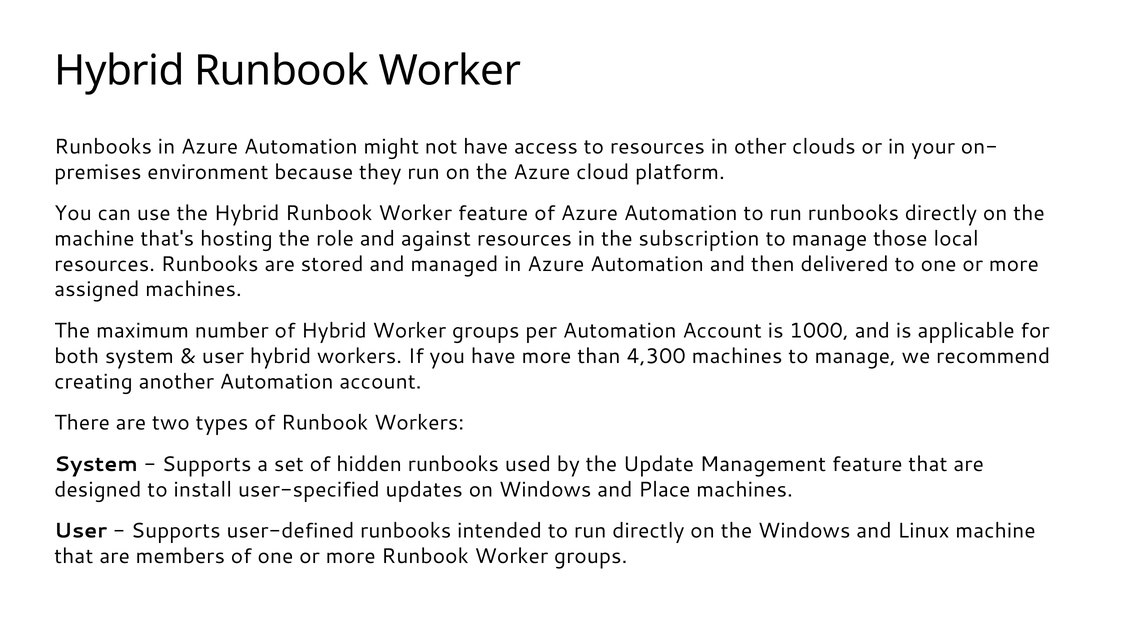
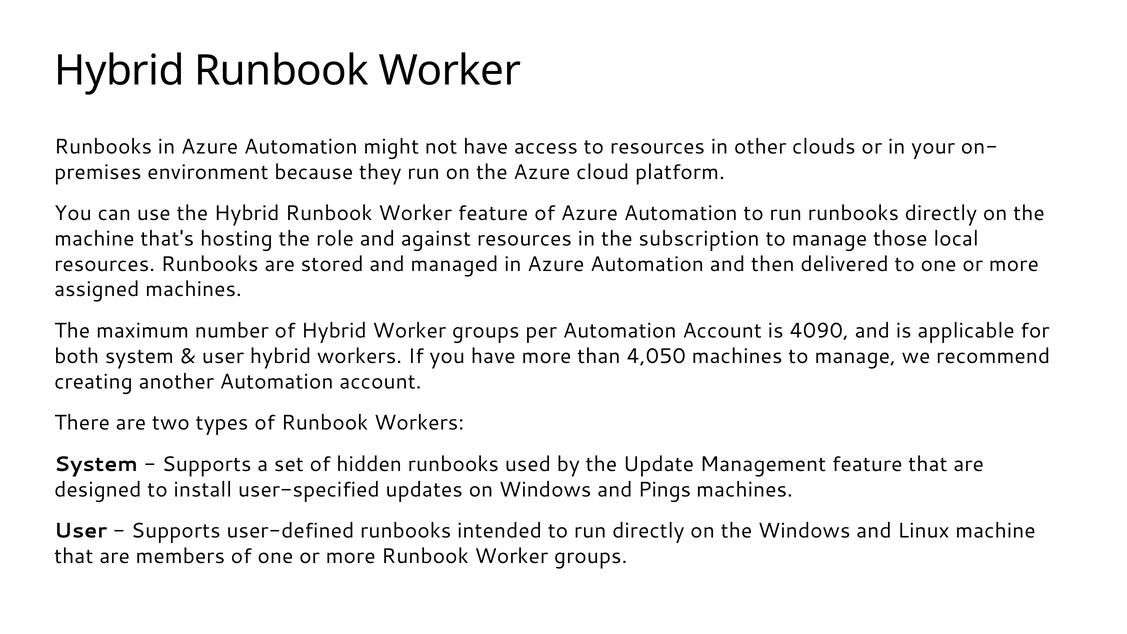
1000: 1000 -> 4090
4,300: 4,300 -> 4,050
Place: Place -> Pings
